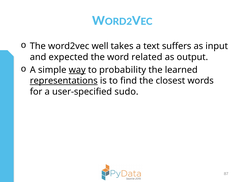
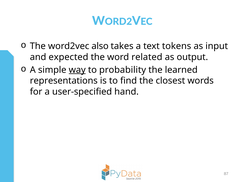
well: well -> also
suffers: suffers -> tokens
representations underline: present -> none
sudo: sudo -> hand
